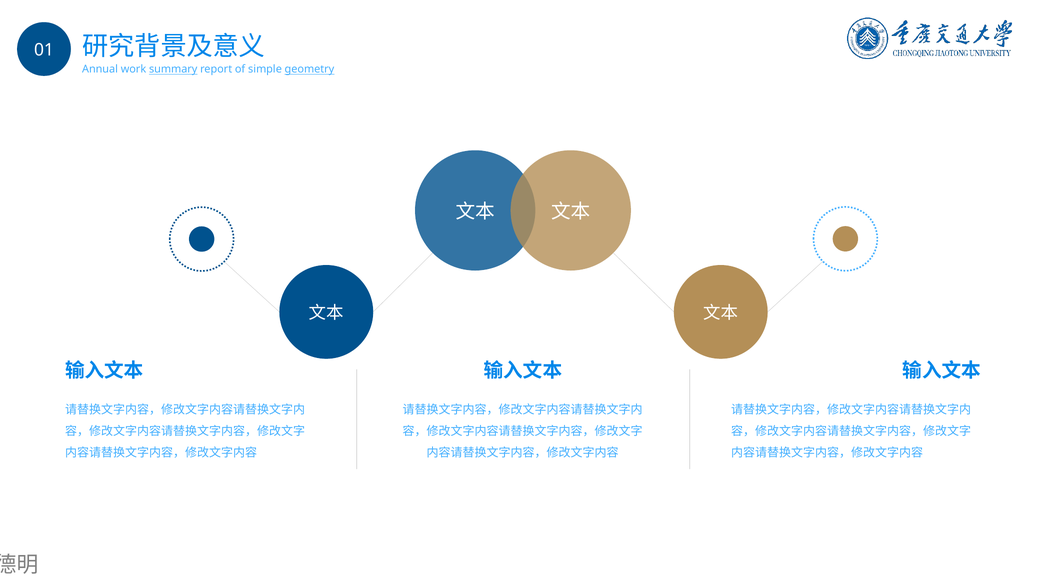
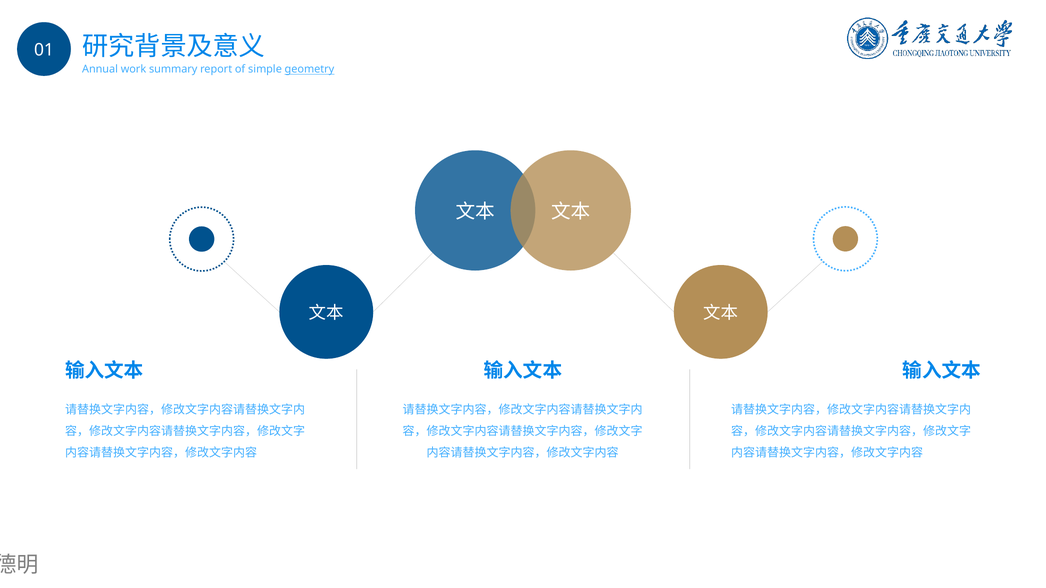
summary underline: present -> none
